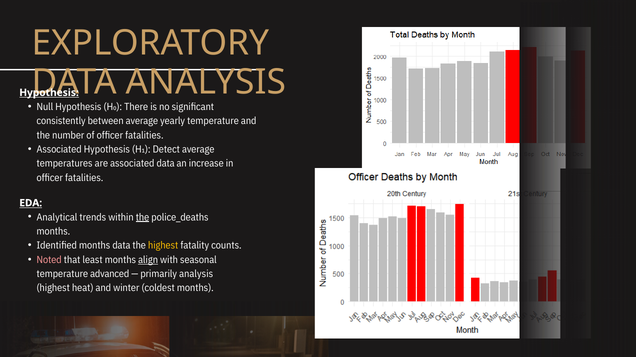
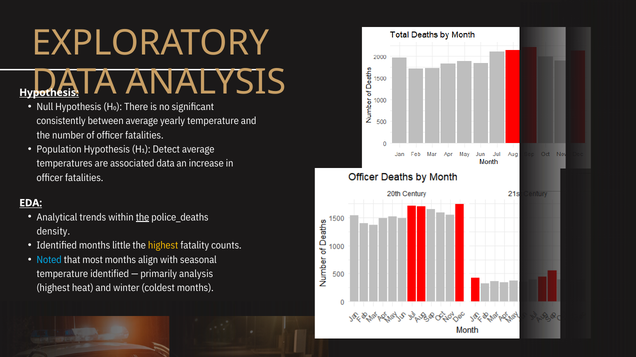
Associated at (59, 150): Associated -> Population
months at (53, 232): months -> density
months data: data -> little
Noted colour: pink -> light blue
least: least -> most
align underline: present -> none
temperature advanced: advanced -> identified
